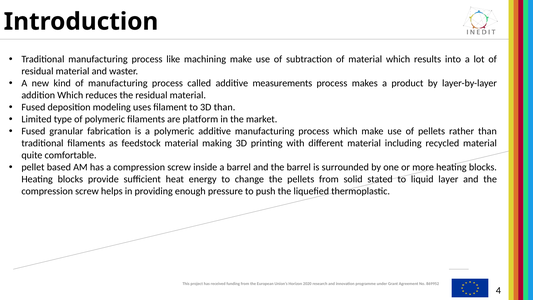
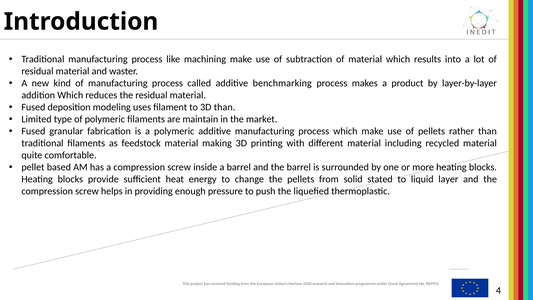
measurements: measurements -> benchmarking
platform: platform -> maintain
